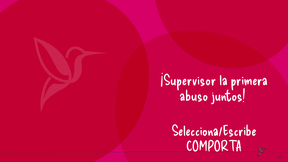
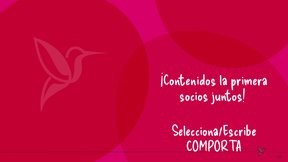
¡Supervisor: ¡Supervisor -> ¡Contenidos
abuso: abuso -> socios
